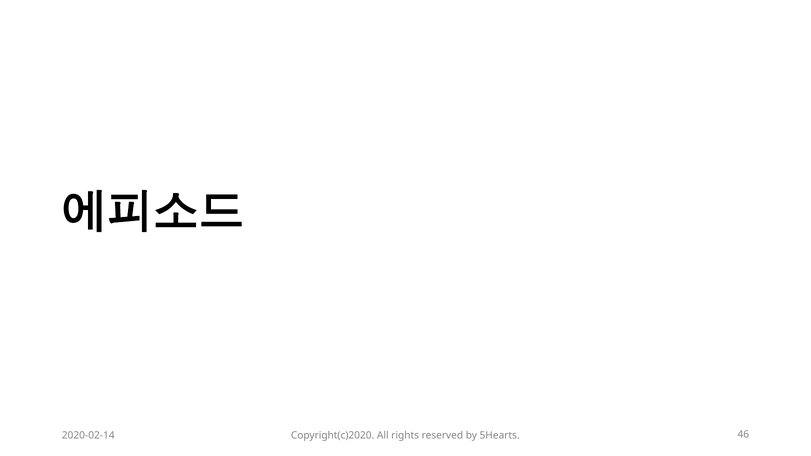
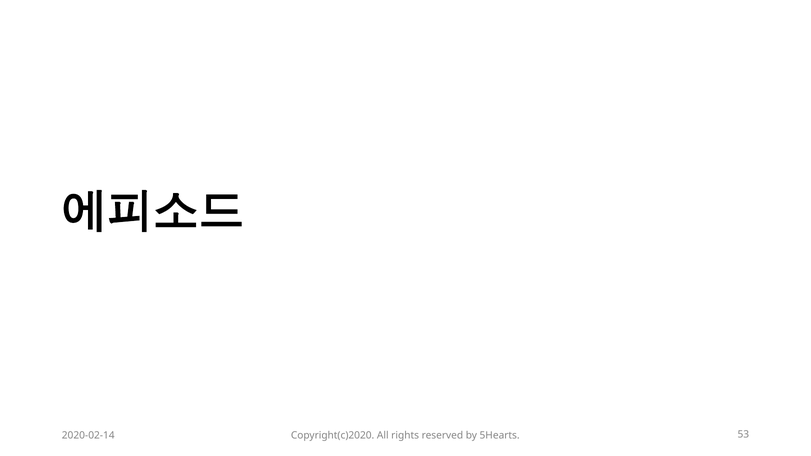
46: 46 -> 53
